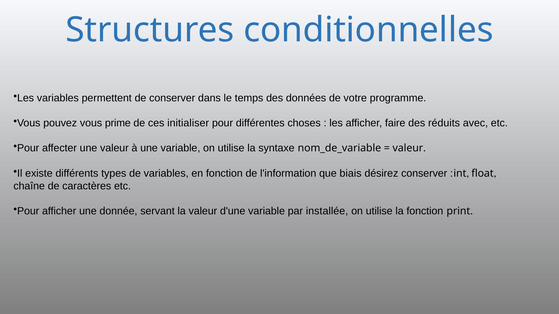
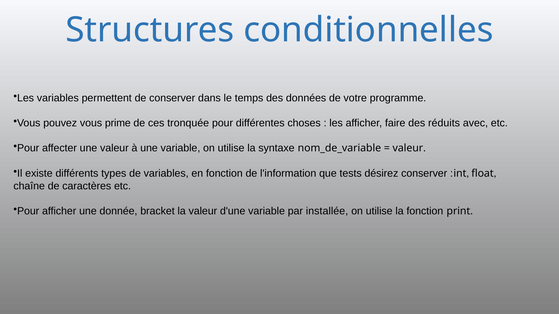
initialiser: initialiser -> tronquée
biais: biais -> tests
servant: servant -> bracket
